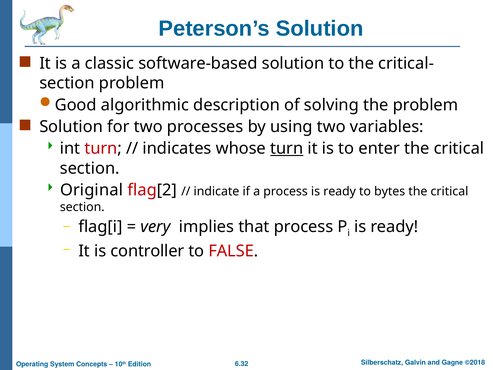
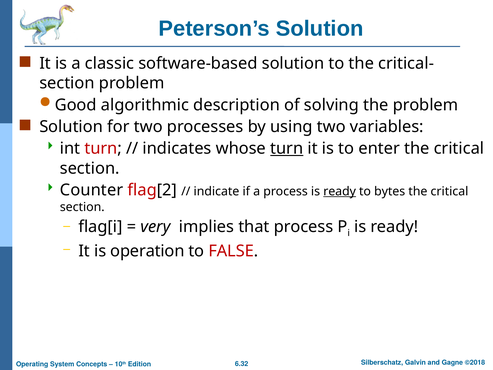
Original: Original -> Counter
ready at (340, 191) underline: none -> present
controller: controller -> operation
